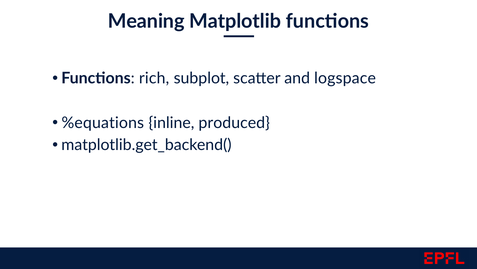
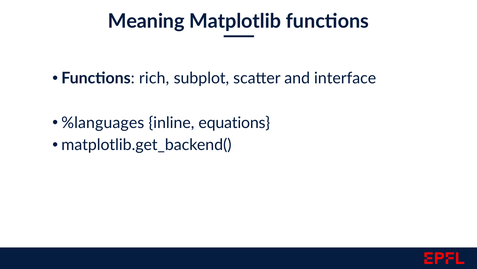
logspace: logspace -> interface
%equations: %equations -> %languages
produced: produced -> equations
